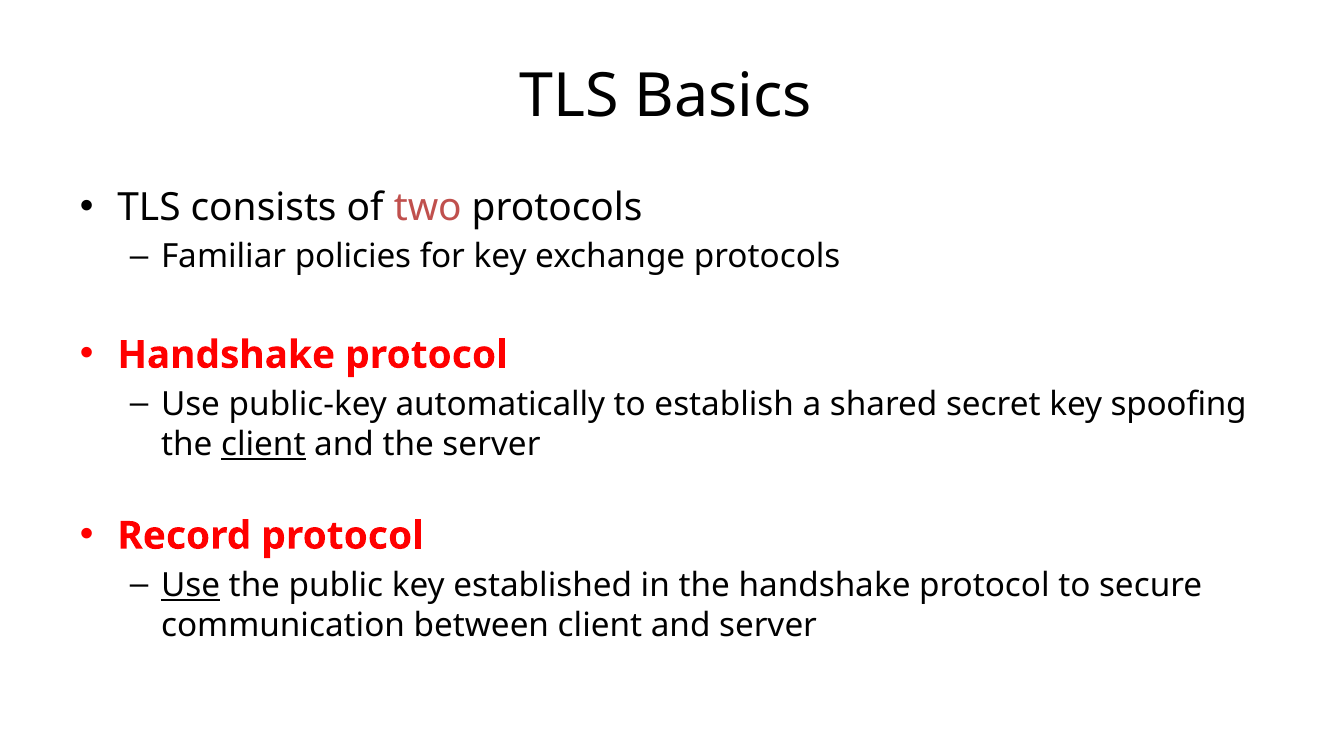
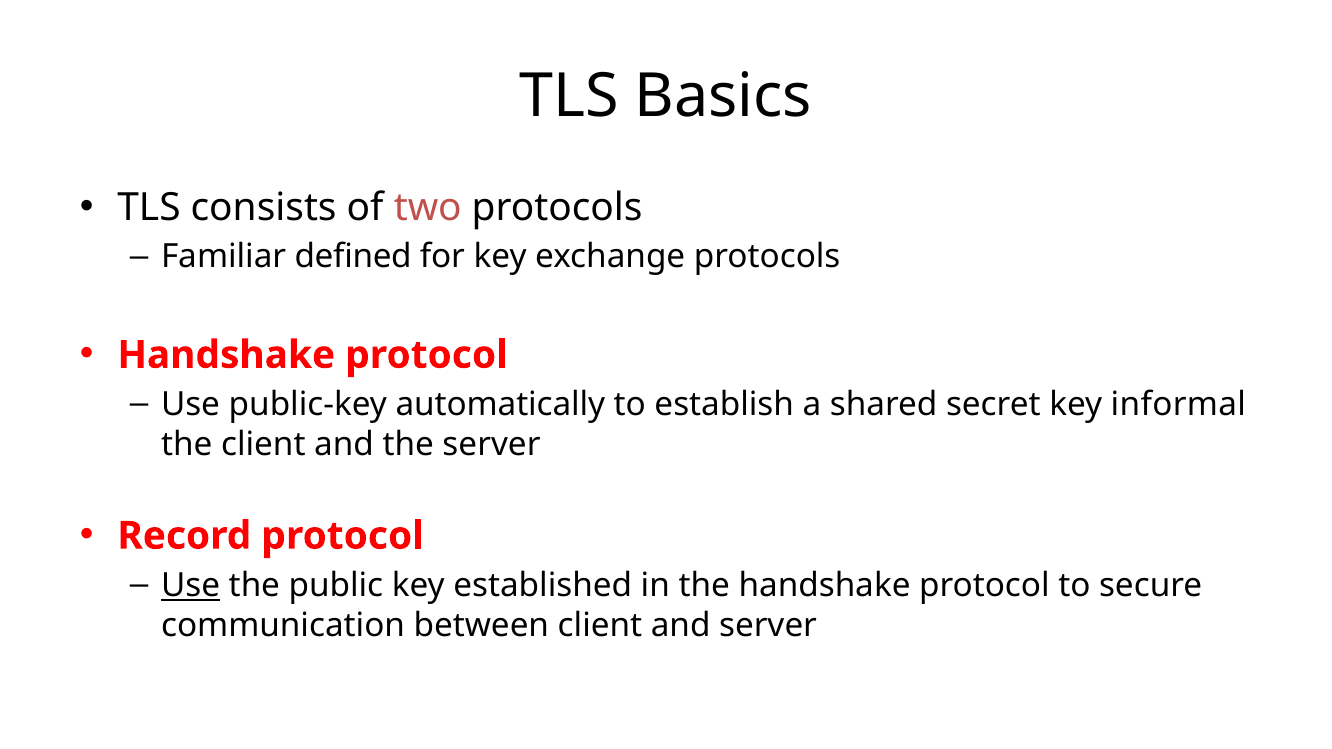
policies: policies -> defined
spoofing: spoofing -> informal
client at (263, 445) underline: present -> none
